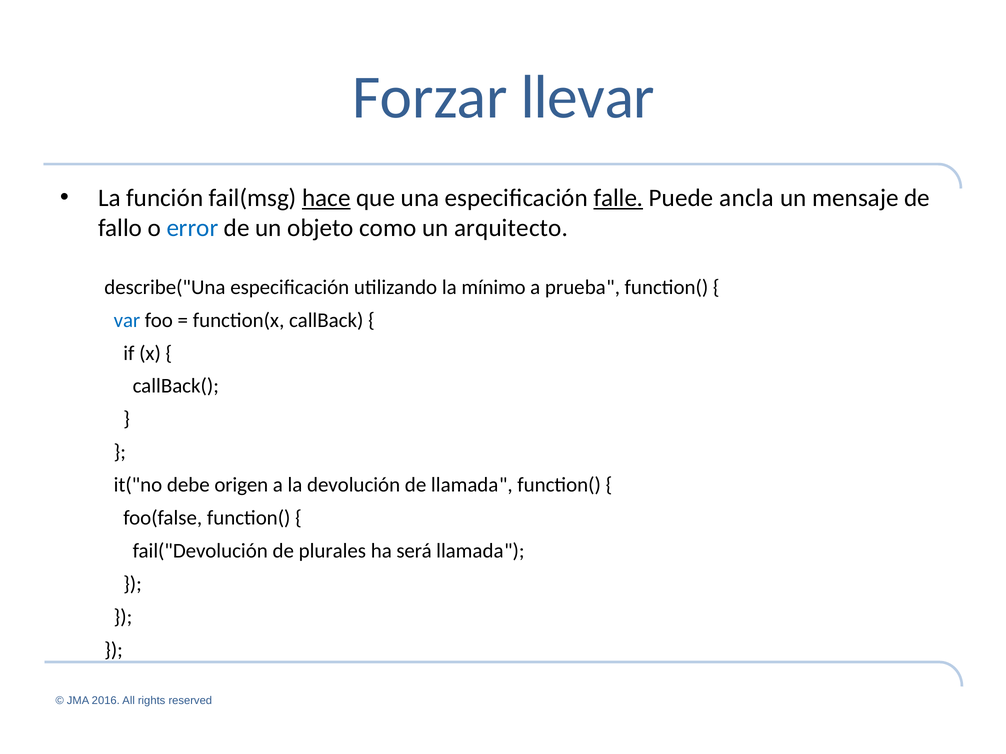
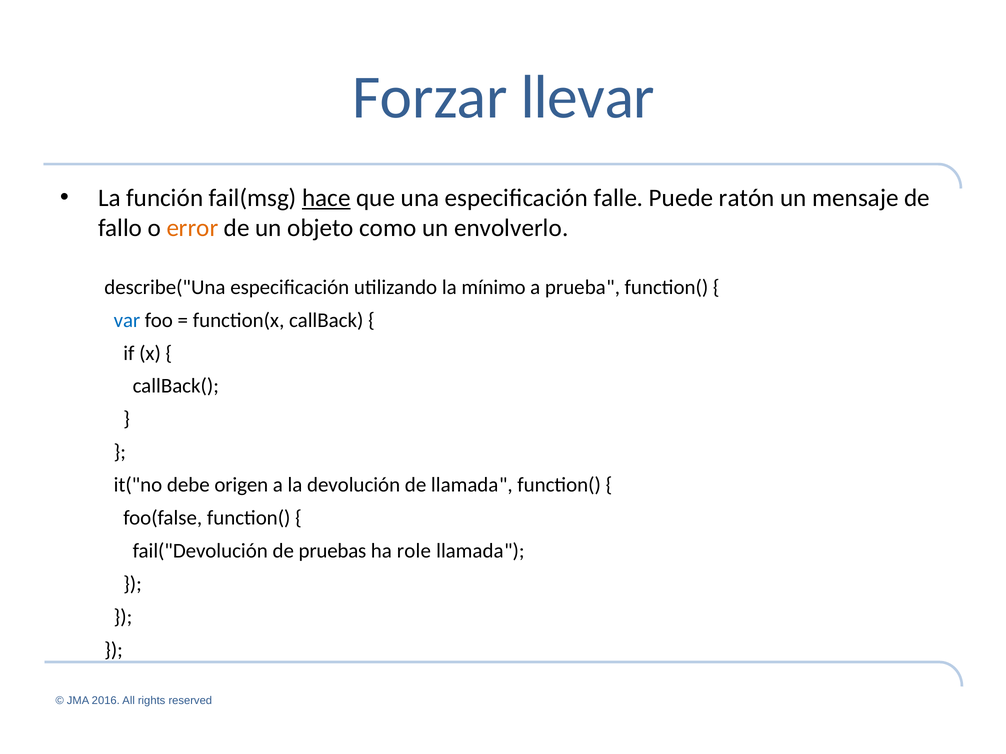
falle underline: present -> none
ancla: ancla -> ratón
error colour: blue -> orange
arquitecto: arquitecto -> envolverlo
plurales: plurales -> pruebas
será: será -> role
